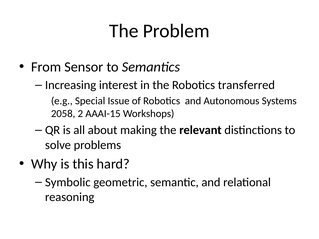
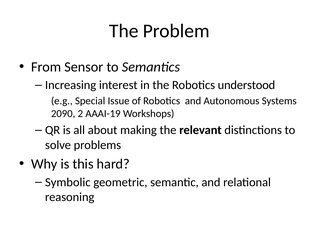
transferred: transferred -> understood
2058: 2058 -> 2090
AAAI-15: AAAI-15 -> AAAI-19
